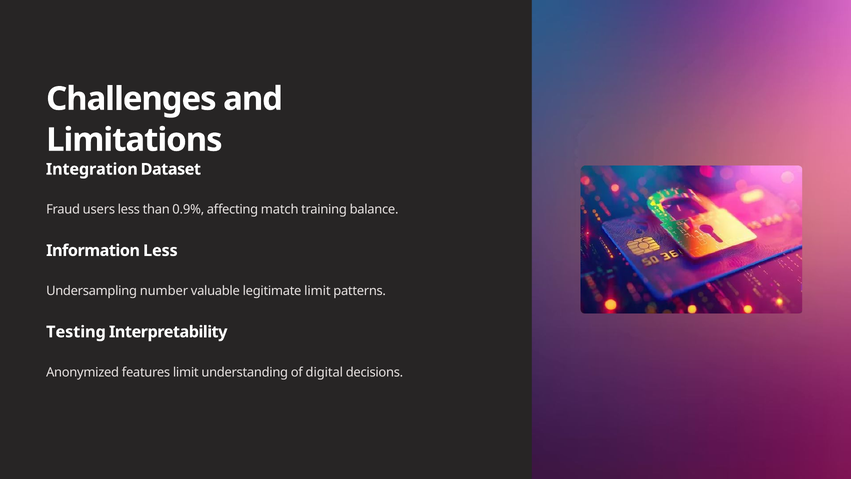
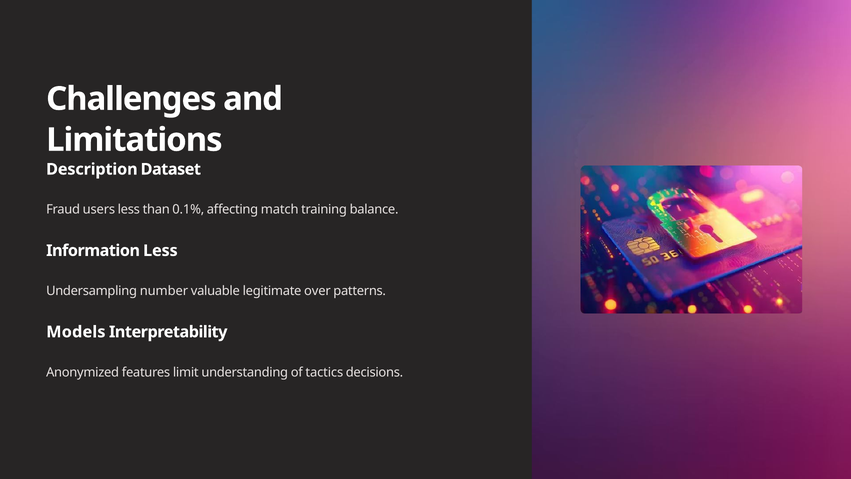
Integration: Integration -> Description
0.9%: 0.9% -> 0.1%
legitimate limit: limit -> over
Testing: Testing -> Models
digital: digital -> tactics
